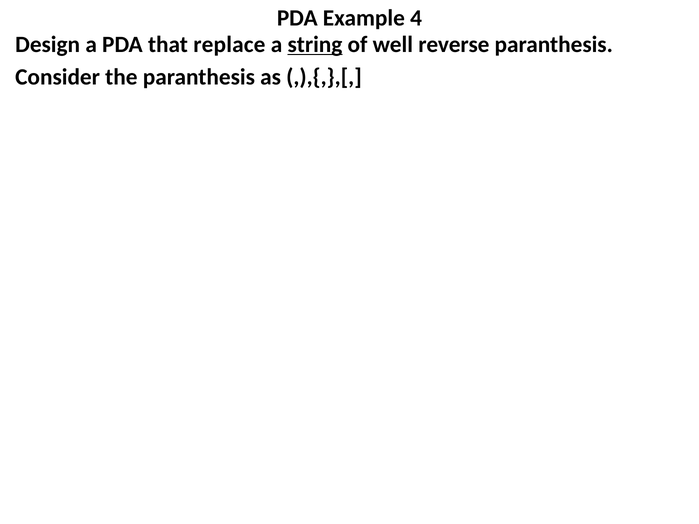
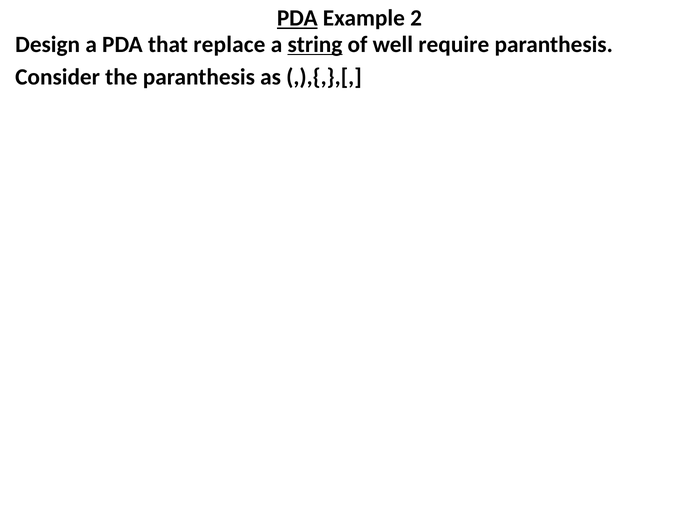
PDA at (297, 18) underline: none -> present
4: 4 -> 2
reverse: reverse -> require
